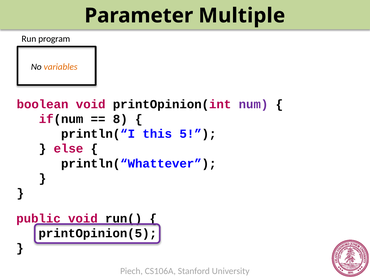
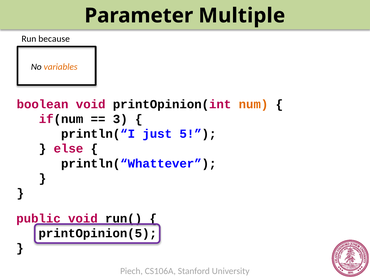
program: program -> because
num colour: purple -> orange
8: 8 -> 3
this: this -> just
